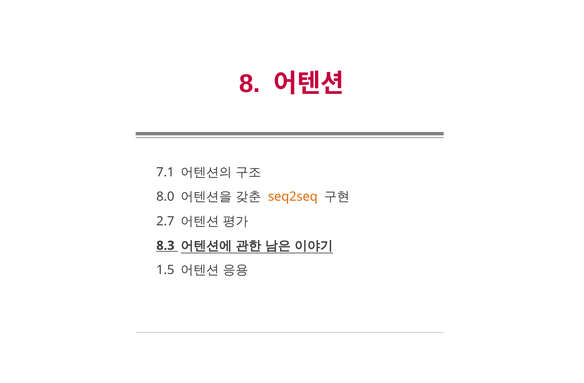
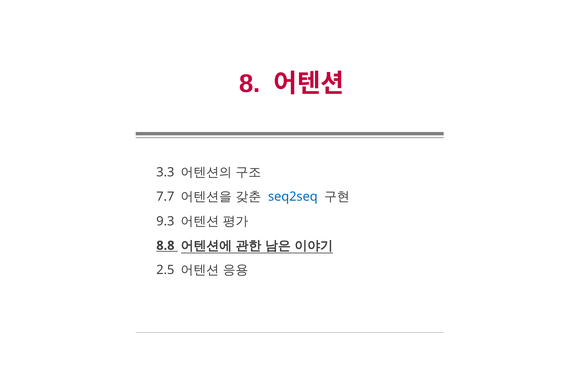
7.1: 7.1 -> 3.3
8.0: 8.0 -> 7.7
seq2seq colour: orange -> blue
2.7: 2.7 -> 9.3
8.3: 8.3 -> 8.8
1.5: 1.5 -> 2.5
